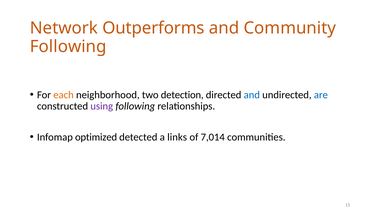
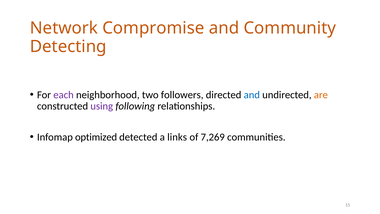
Outperforms: Outperforms -> Compromise
Following at (68, 46): Following -> Detecting
each colour: orange -> purple
detection: detection -> followers
are colour: blue -> orange
7,014: 7,014 -> 7,269
